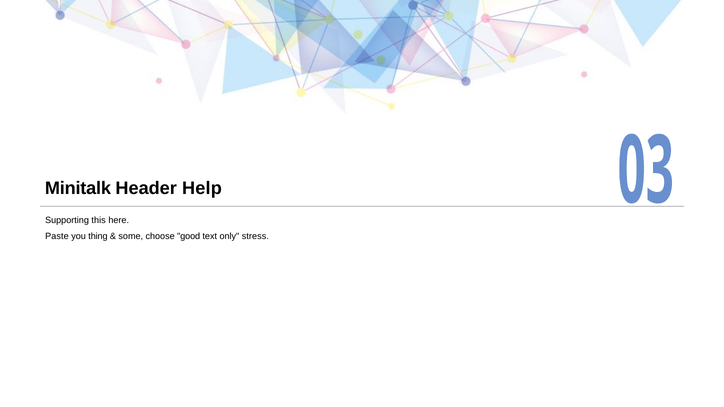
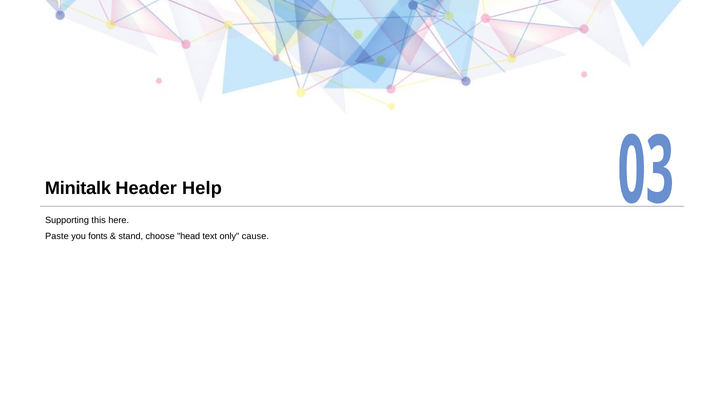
thing: thing -> fonts
some: some -> stand
good: good -> head
stress: stress -> cause
